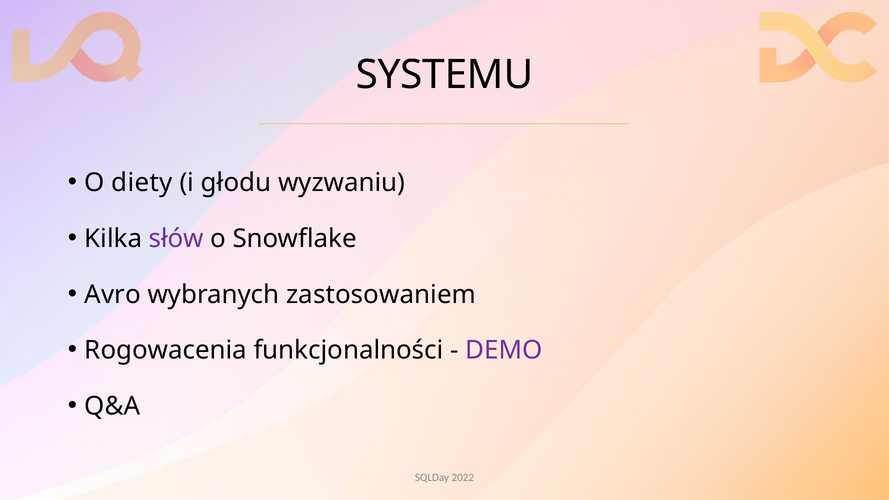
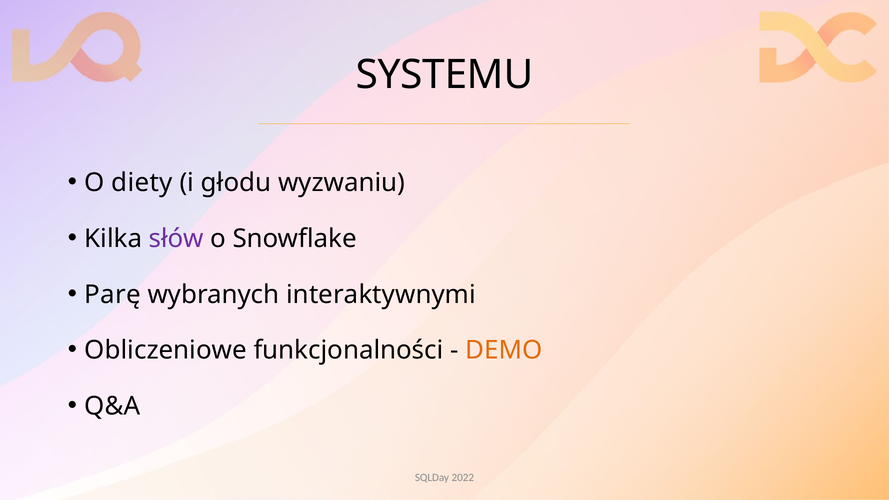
Avro: Avro -> Parę
zastosowaniem: zastosowaniem -> interaktywnymi
Rogowacenia: Rogowacenia -> Obliczeniowe
DEMO colour: purple -> orange
